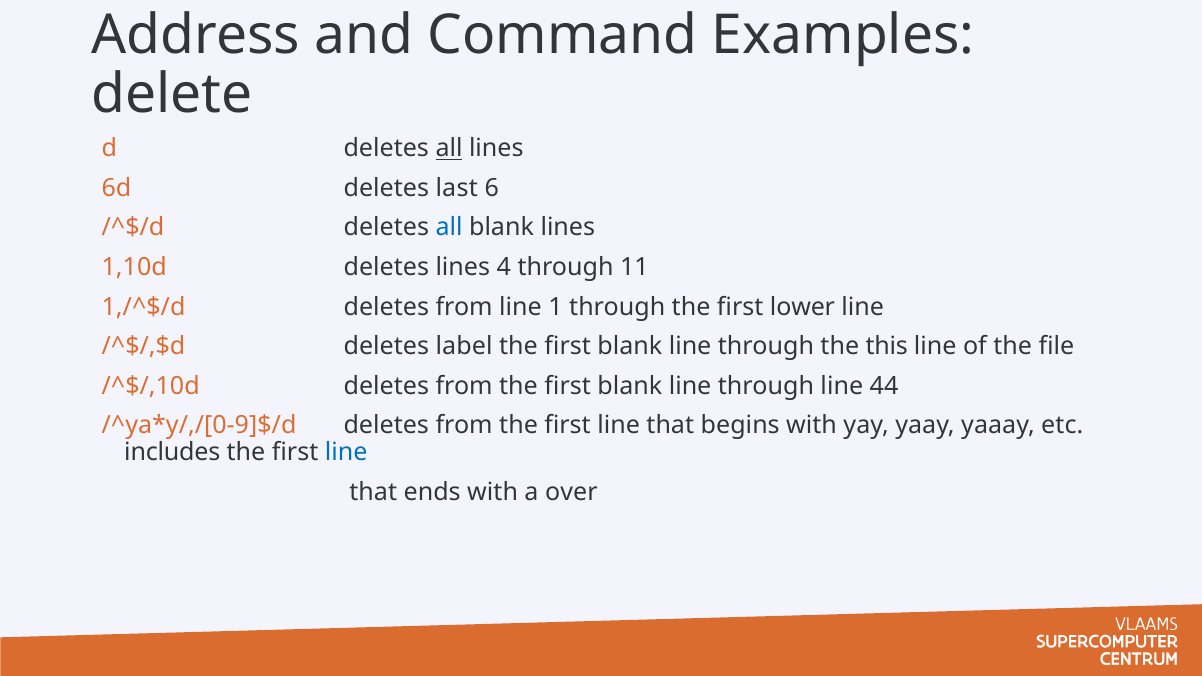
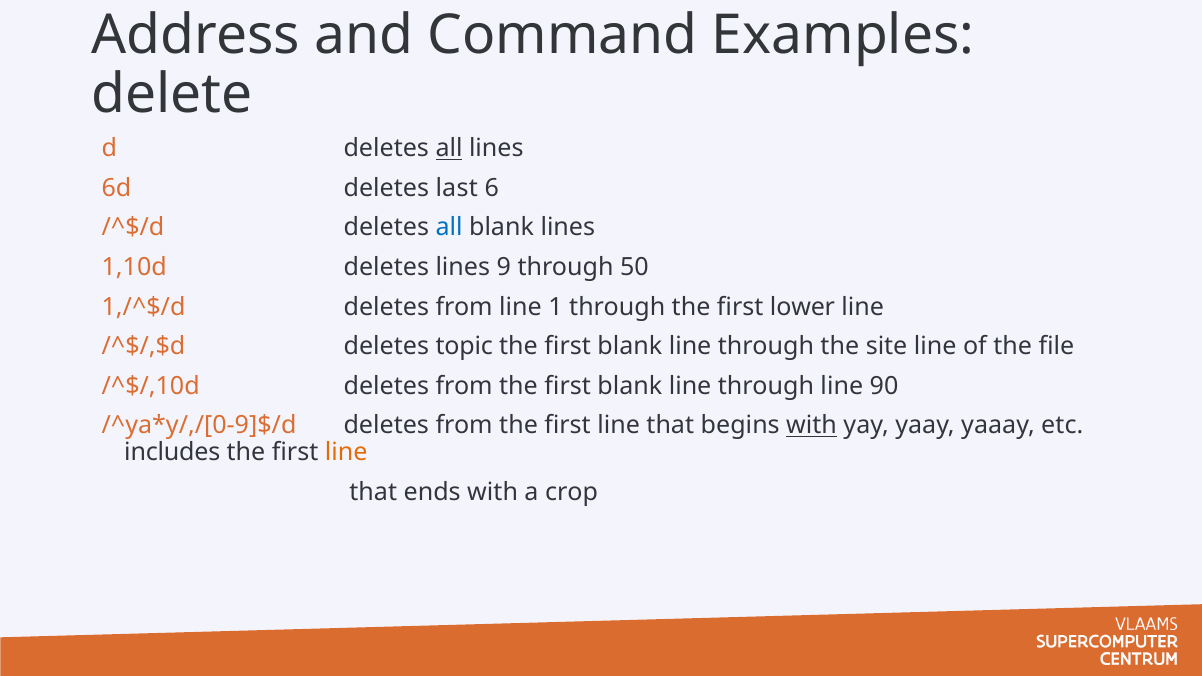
4: 4 -> 9
11: 11 -> 50
label: label -> topic
this: this -> site
44: 44 -> 90
with at (812, 426) underline: none -> present
line at (346, 453) colour: blue -> orange
over: over -> crop
